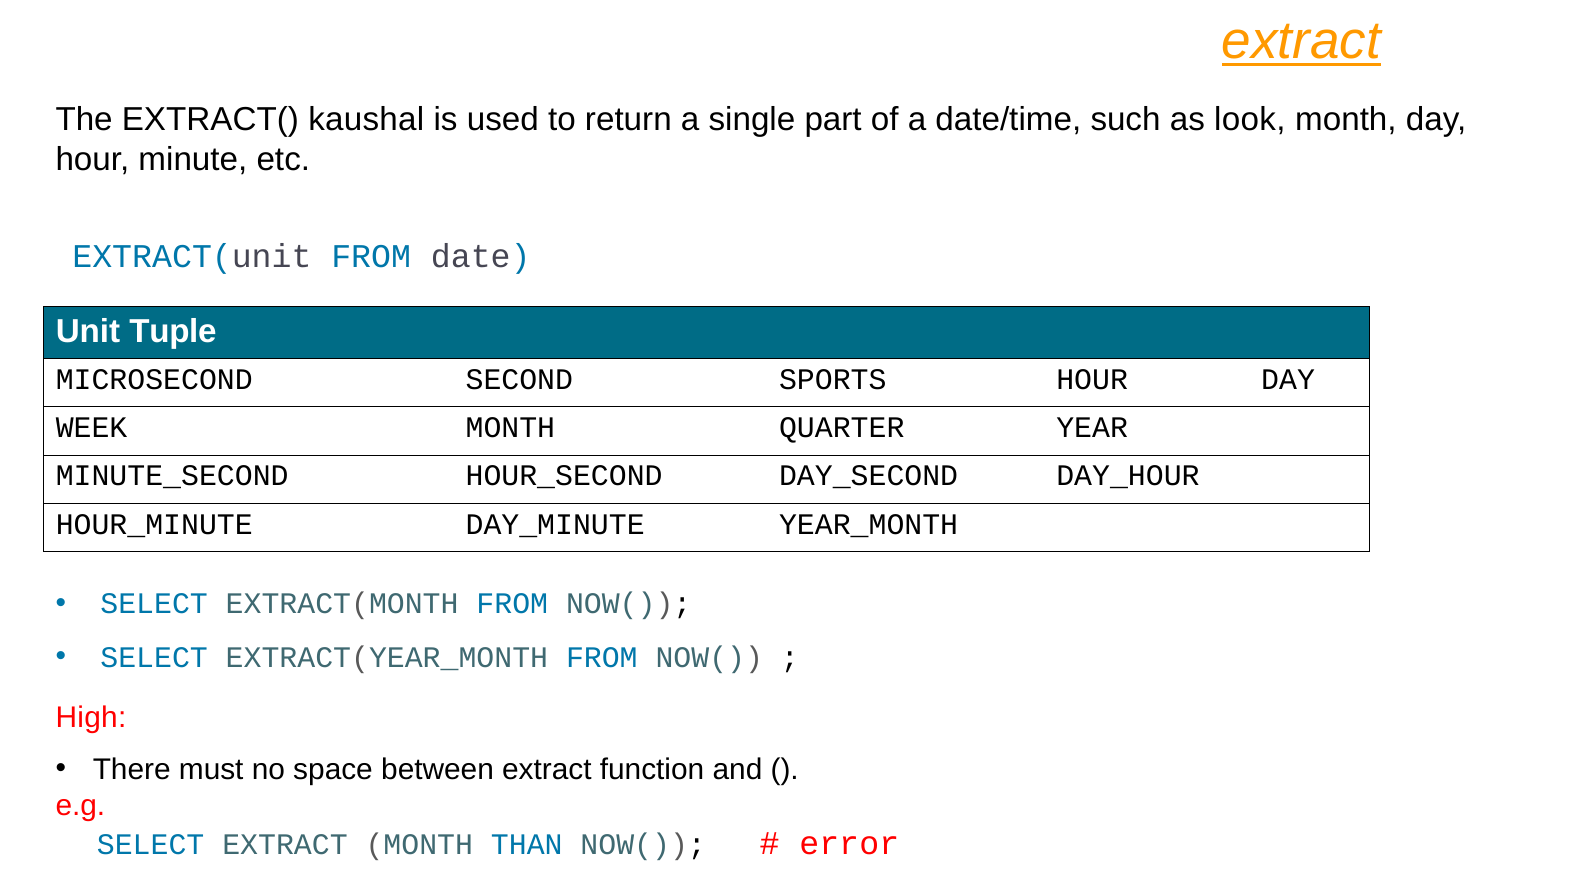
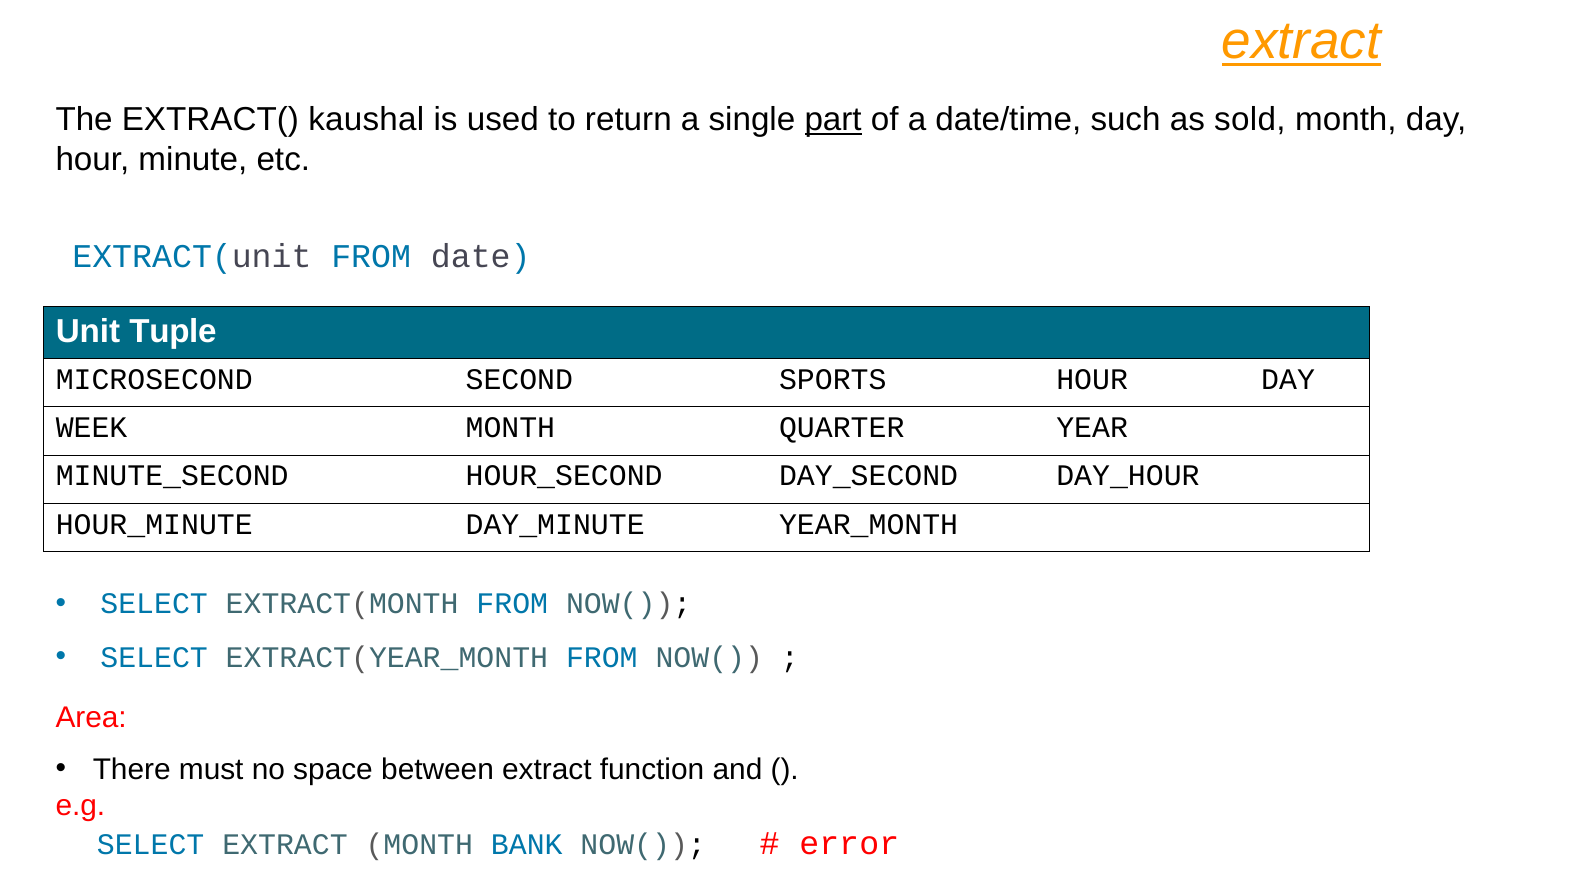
part underline: none -> present
look: look -> sold
High: High -> Area
THAN: THAN -> BANK
